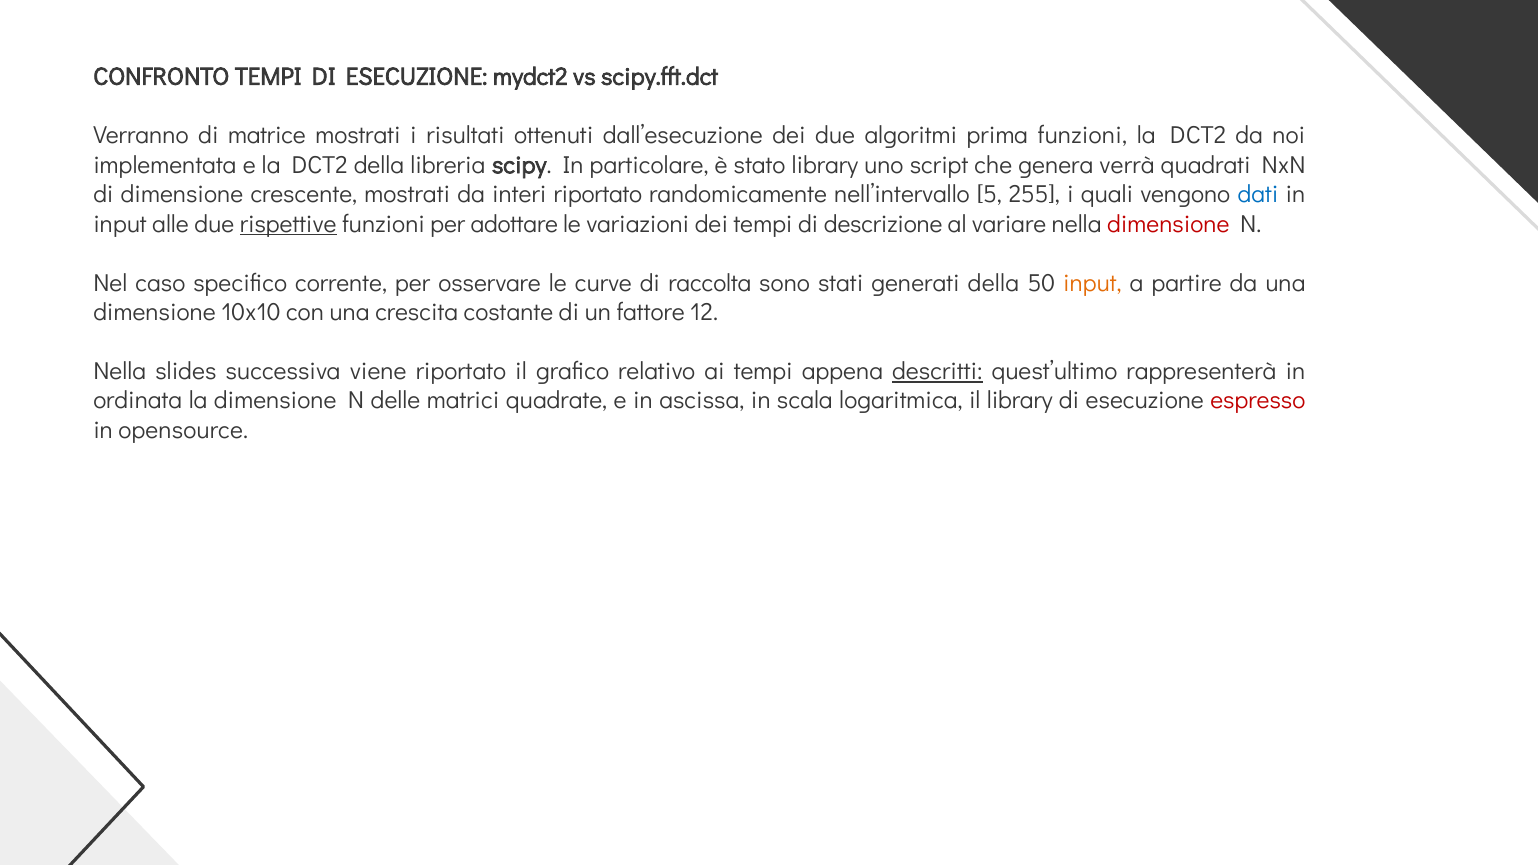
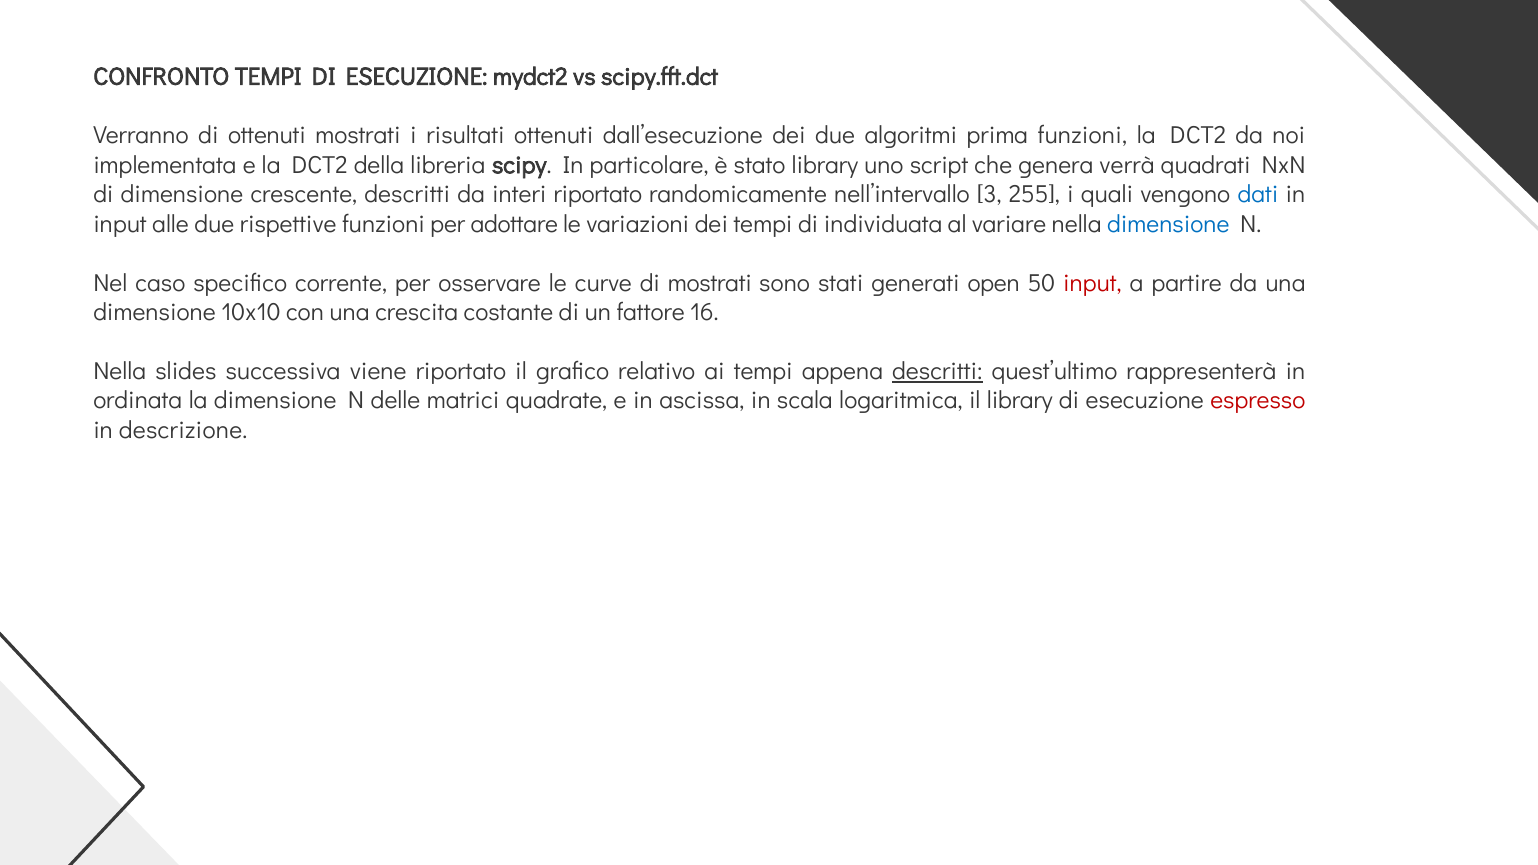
di matrice: matrice -> ottenuti
crescente mostrati: mostrati -> descritti
5: 5 -> 3
rispettive underline: present -> none
descrizione: descrizione -> individuata
dimensione at (1168, 224) colour: red -> blue
di raccolta: raccolta -> mostrati
generati della: della -> open
input at (1092, 283) colour: orange -> red
12: 12 -> 16
opensource: opensource -> descrizione
